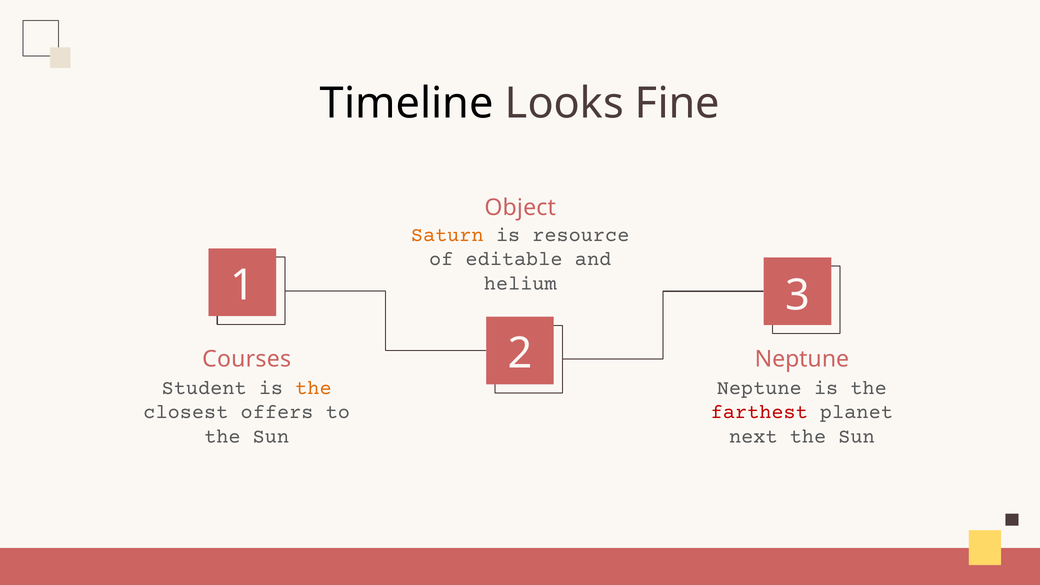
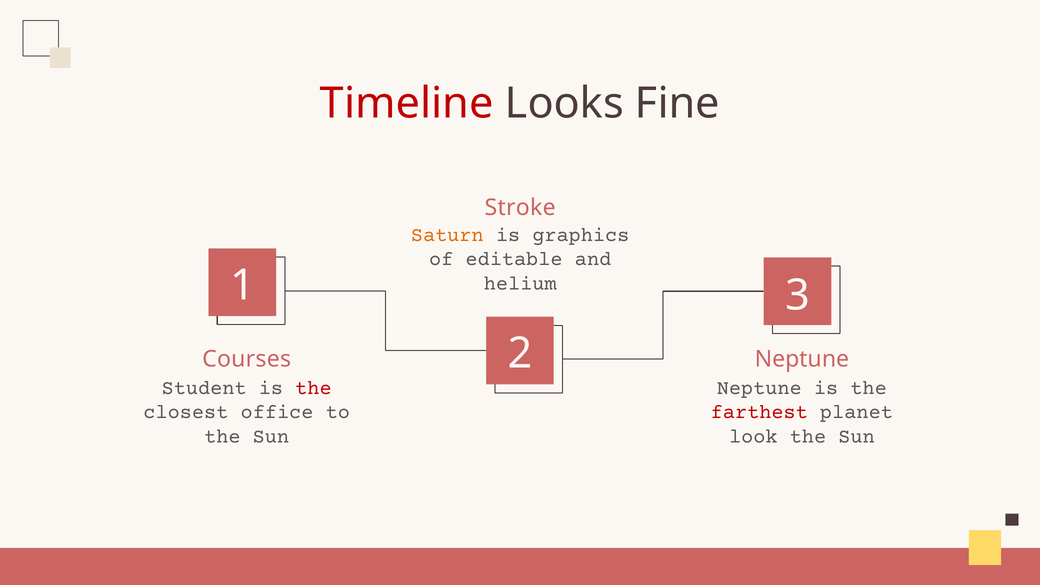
Timeline colour: black -> red
Object: Object -> Stroke
resource: resource -> graphics
the at (313, 388) colour: orange -> red
offers: offers -> office
next: next -> look
